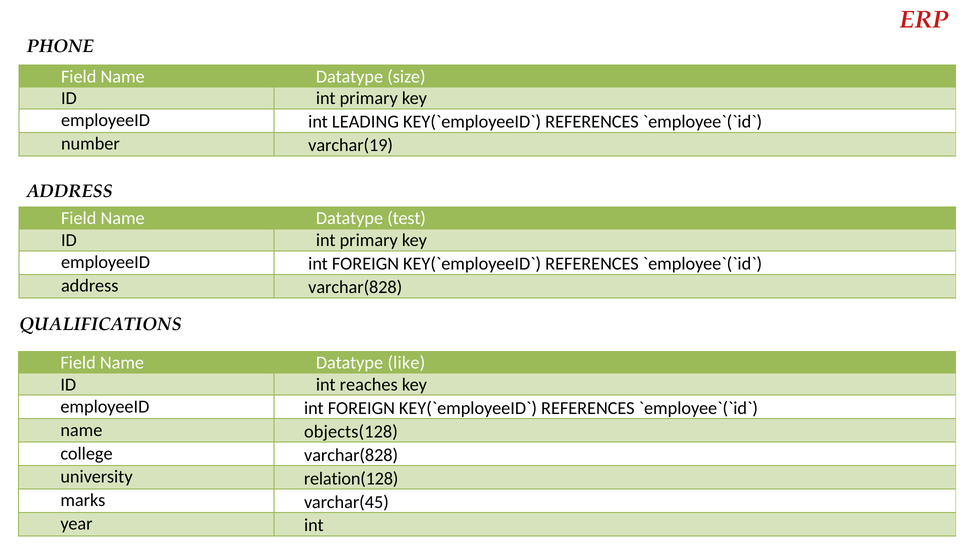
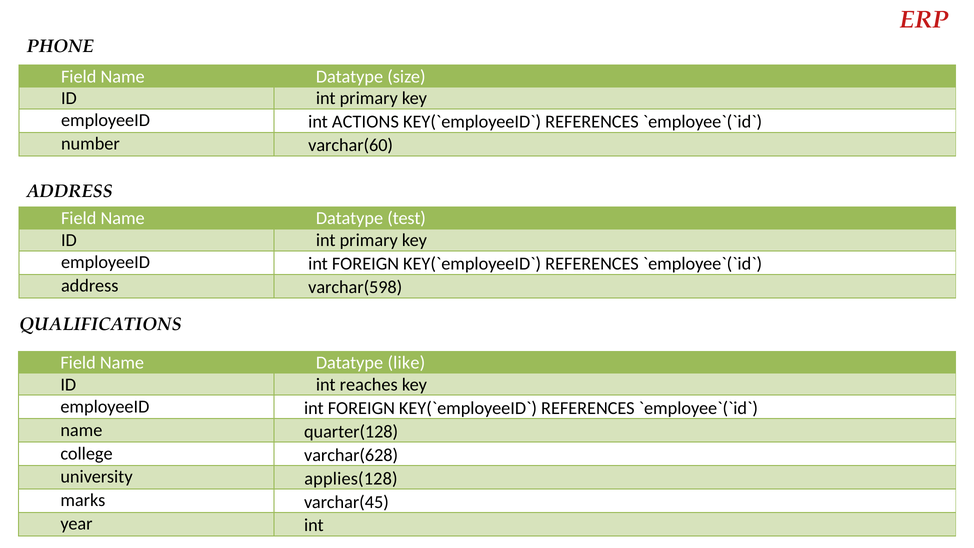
LEADING: LEADING -> ACTIONS
varchar(19: varchar(19 -> varchar(60
address varchar(828: varchar(828 -> varchar(598
objects(128: objects(128 -> quarter(128
college varchar(828: varchar(828 -> varchar(628
relation(128: relation(128 -> applies(128
